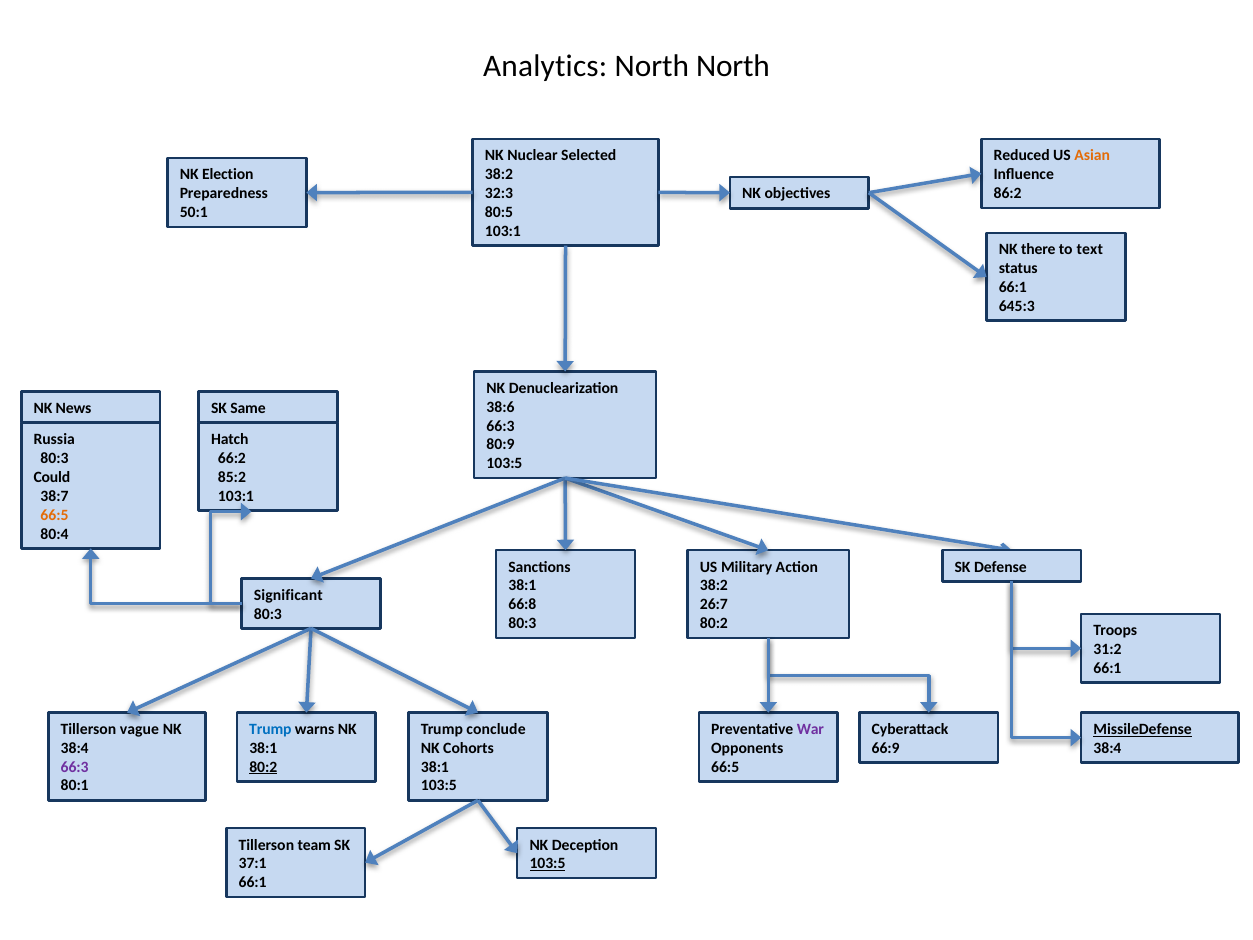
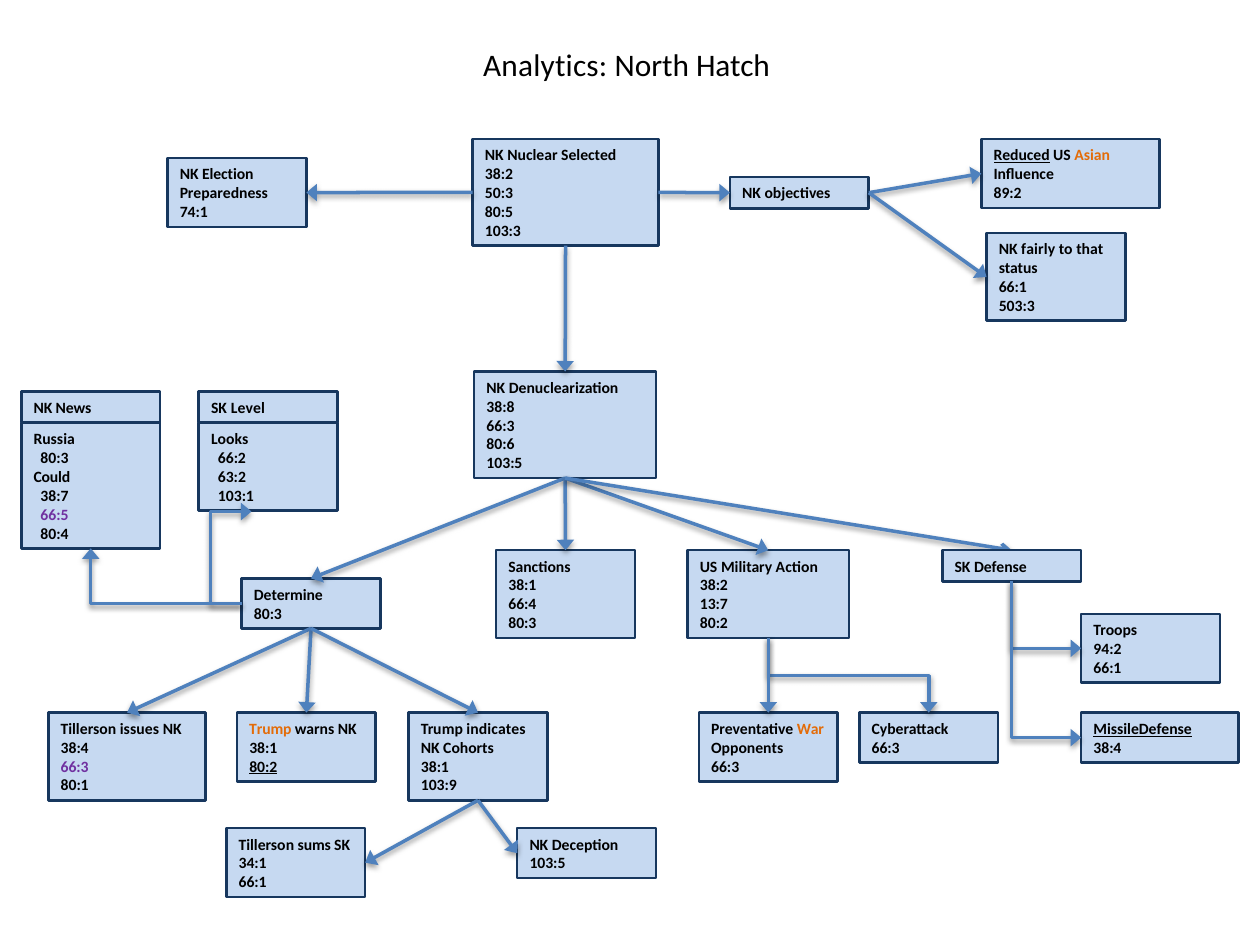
North North: North -> Hatch
Reduced underline: none -> present
32:3: 32:3 -> 50:3
86:2: 86:2 -> 89:2
50:1: 50:1 -> 74:1
103:1 at (503, 231): 103:1 -> 103:3
there: there -> fairly
text: text -> that
645:3: 645:3 -> 503:3
38:6: 38:6 -> 38:8
Same: Same -> Level
Hatch: Hatch -> Looks
80:9: 80:9 -> 80:6
85:2: 85:2 -> 63:2
66:5 at (55, 515) colour: orange -> purple
Significant: Significant -> Determine
66:8: 66:8 -> 66:4
26:7: 26:7 -> 13:7
31:2: 31:2 -> 94:2
vague: vague -> issues
Trump at (270, 729) colour: blue -> orange
conclude: conclude -> indicates
War colour: purple -> orange
66:9 at (886, 748): 66:9 -> 66:3
66:5 at (725, 767): 66:5 -> 66:3
103:5 at (439, 786): 103:5 -> 103:9
team: team -> sums
37:1: 37:1 -> 34:1
103:5 at (547, 863) underline: present -> none
